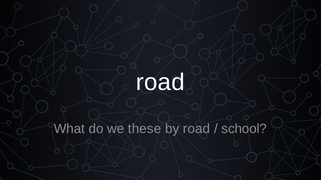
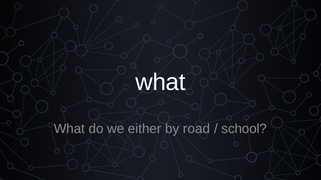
road at (160, 82): road -> what
these: these -> either
